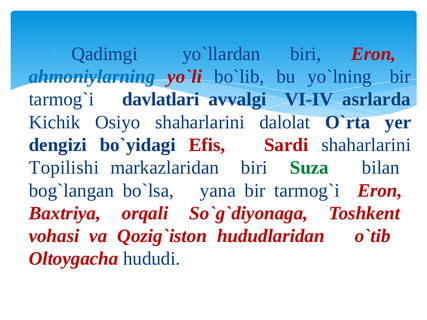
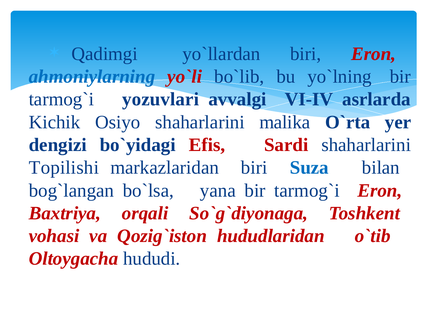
davlatlari: davlatlari -> yozuvlari
dalolat: dalolat -> malika
Suza colour: green -> blue
